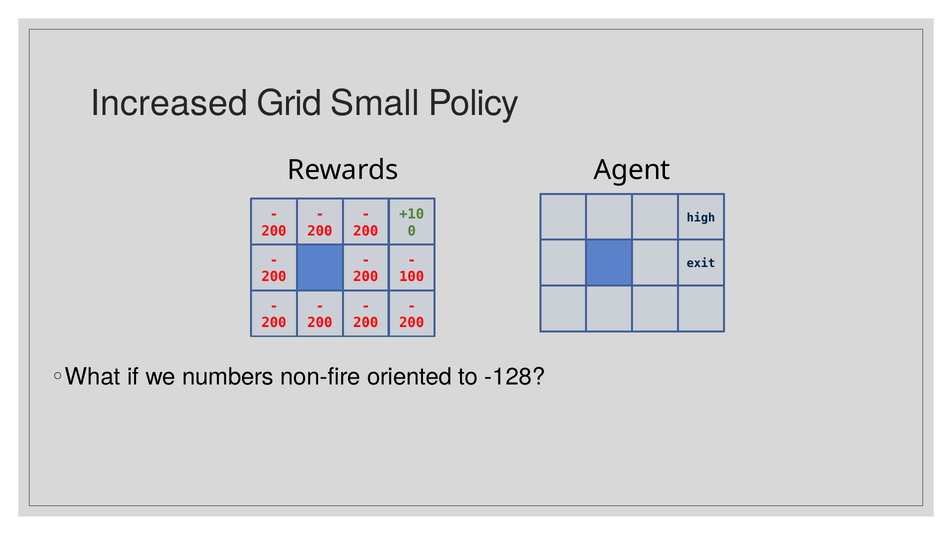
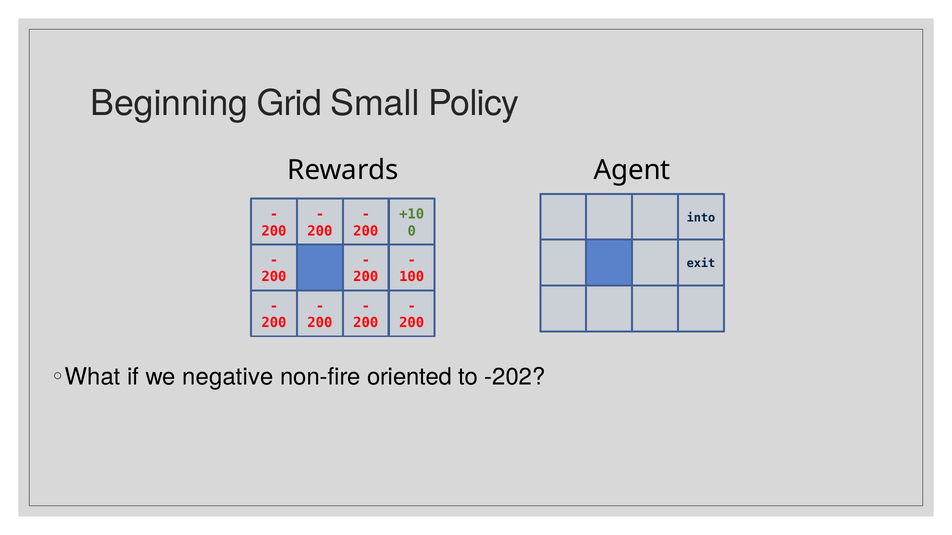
Increased: Increased -> Beginning
high: high -> into
numbers: numbers -> negative
-128: -128 -> -202
